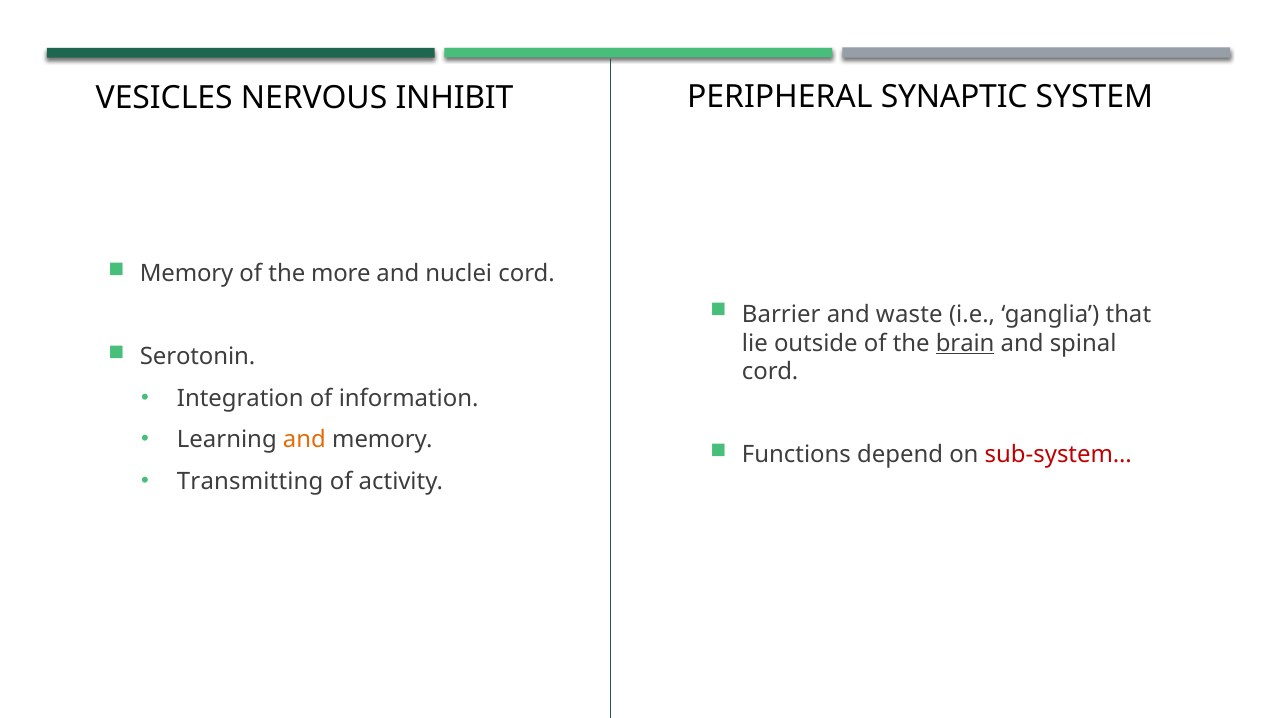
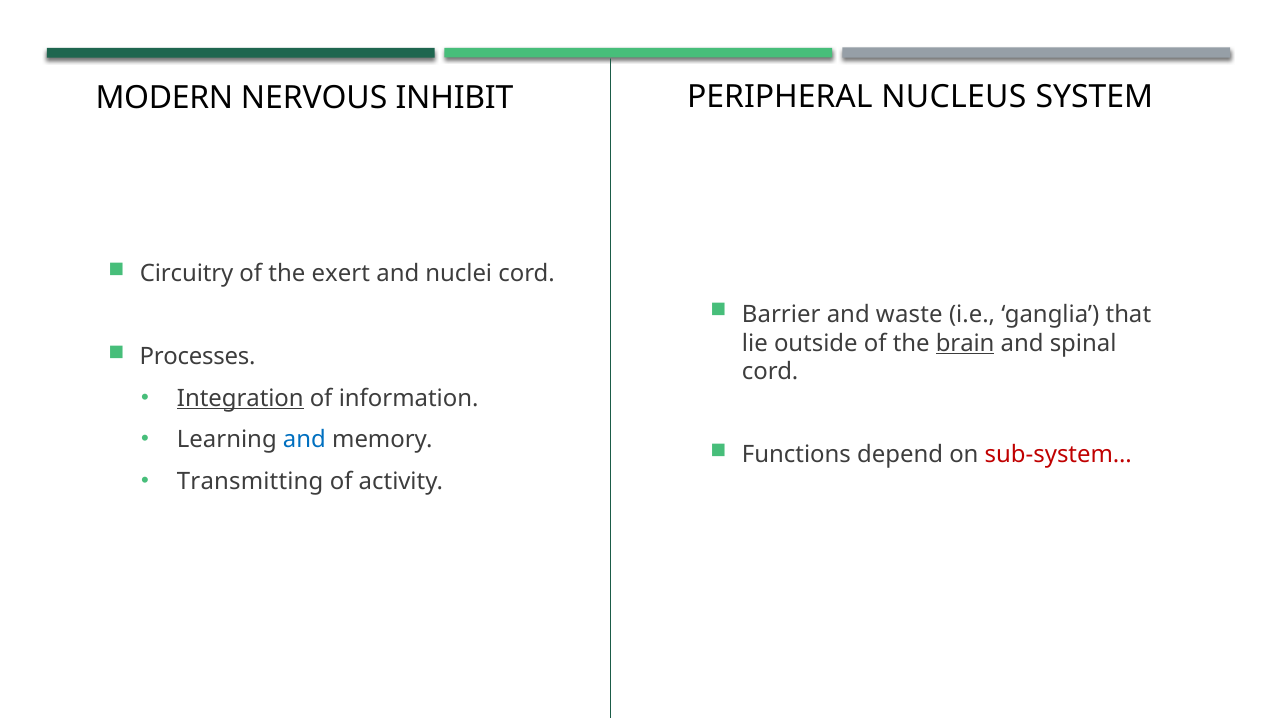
SYNAPTIC: SYNAPTIC -> NUCLEUS
VESICLES: VESICLES -> MODERN
Memory at (187, 274): Memory -> Circuitry
more: more -> exert
Serotonin: Serotonin -> Processes
Integration underline: none -> present
and at (304, 440) colour: orange -> blue
